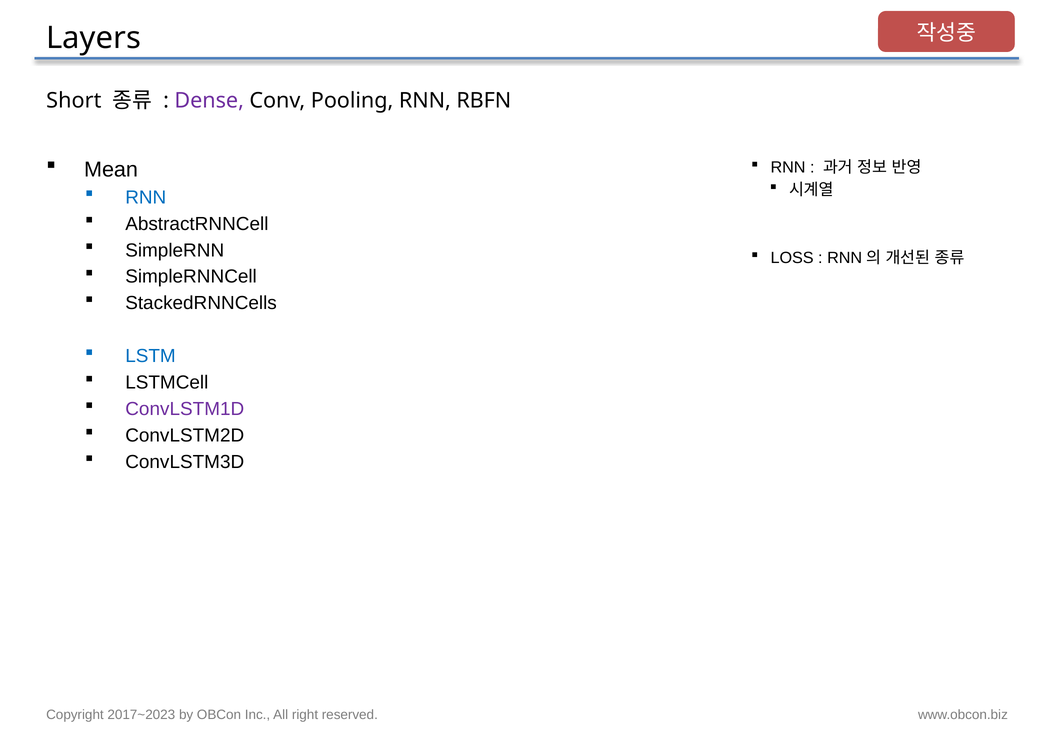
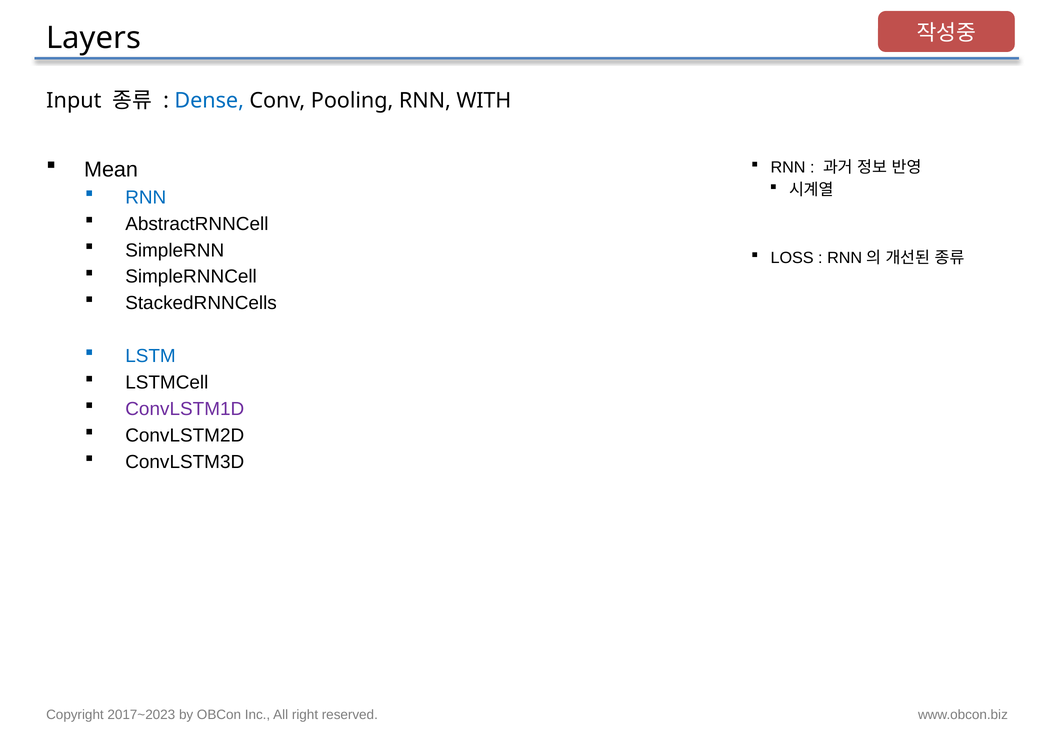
Short: Short -> Input
Dense colour: purple -> blue
RBFN: RBFN -> WITH
